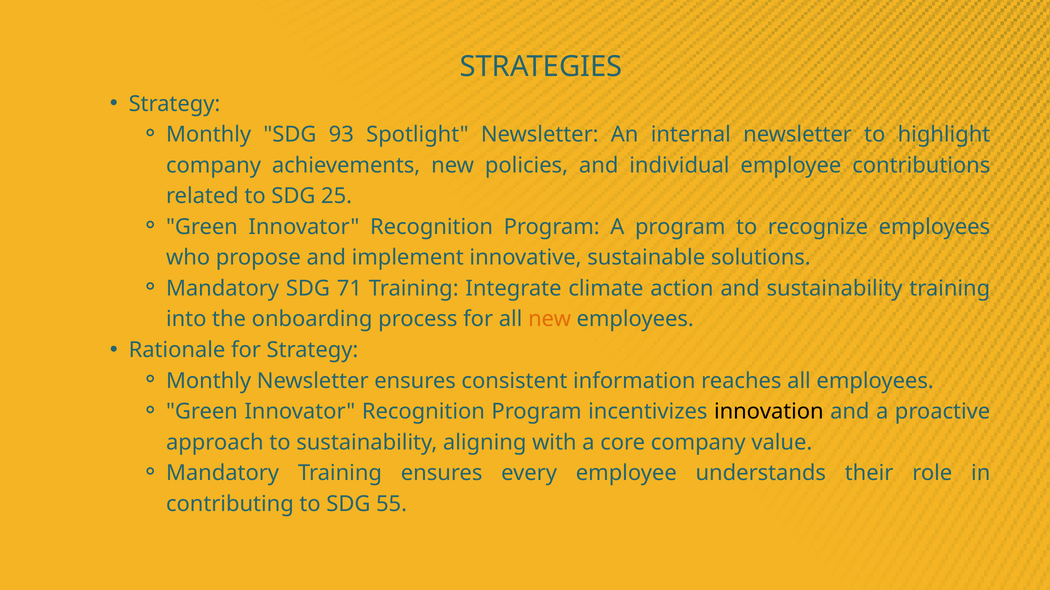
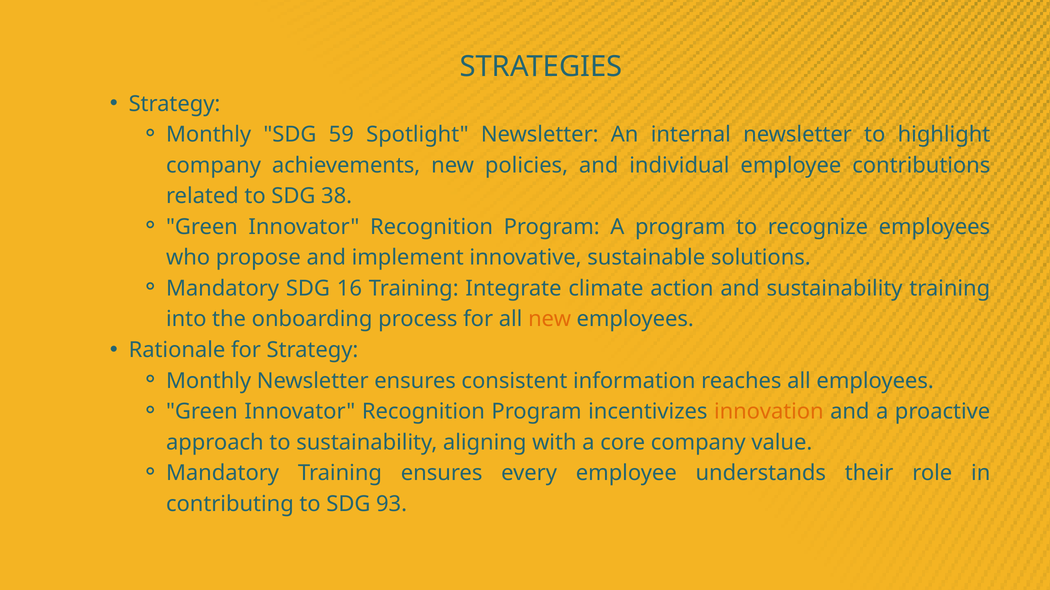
93: 93 -> 59
25: 25 -> 38
71: 71 -> 16
innovation colour: black -> orange
55: 55 -> 93
